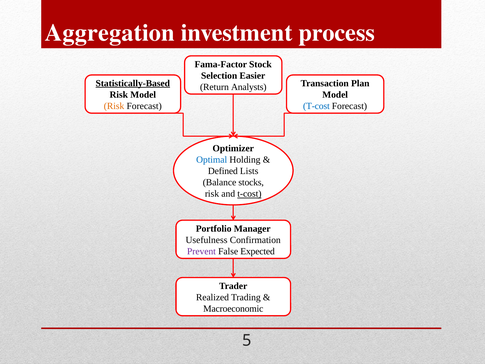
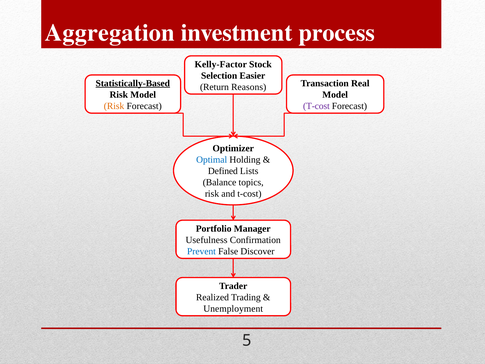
Fama-Factor: Fama-Factor -> Kelly-Factor
Analysts: Analysts -> Reasons
Plan: Plan -> Real
T-cost at (316, 106) colour: blue -> purple
stocks: stocks -> topics
t-cost at (249, 194) underline: present -> none
Prevent colour: purple -> blue
Expected: Expected -> Discover
Macroeconomic: Macroeconomic -> Unemployment
